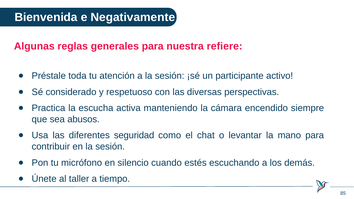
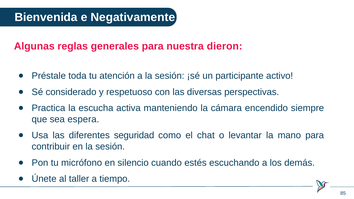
refiere: refiere -> dieron
abusos: abusos -> espera
